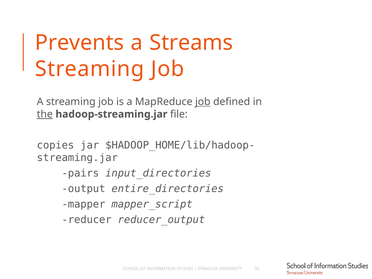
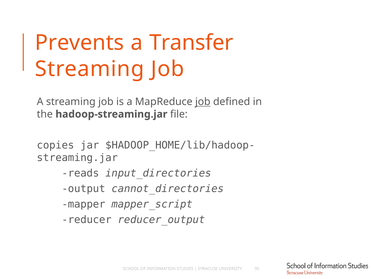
Streams: Streams -> Transfer
the underline: present -> none
pairs: pairs -> reads
entire_directories: entire_directories -> cannot_directories
